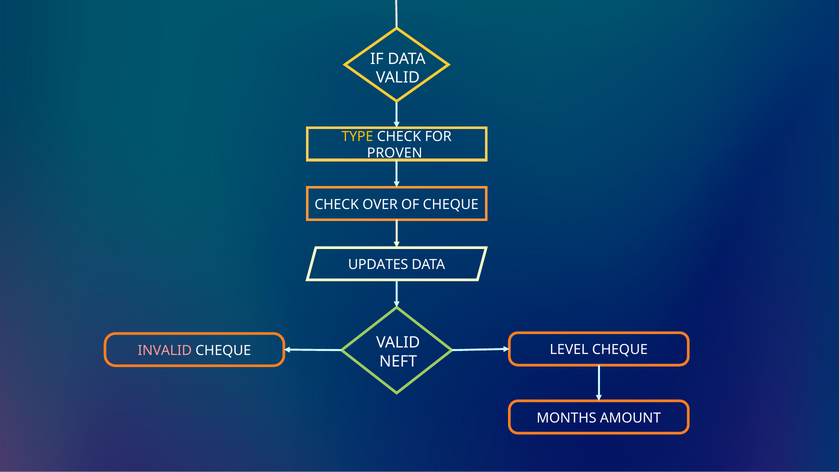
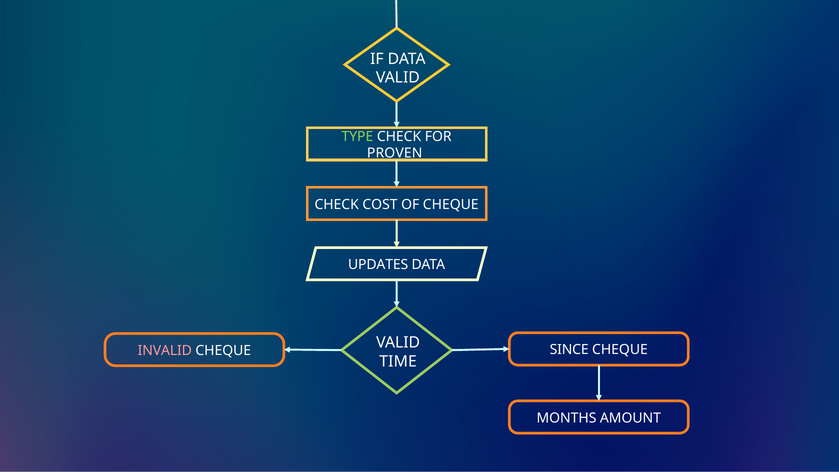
TYPE colour: yellow -> light green
OVER: OVER -> COST
LEVEL: LEVEL -> SINCE
NEFT: NEFT -> TIME
